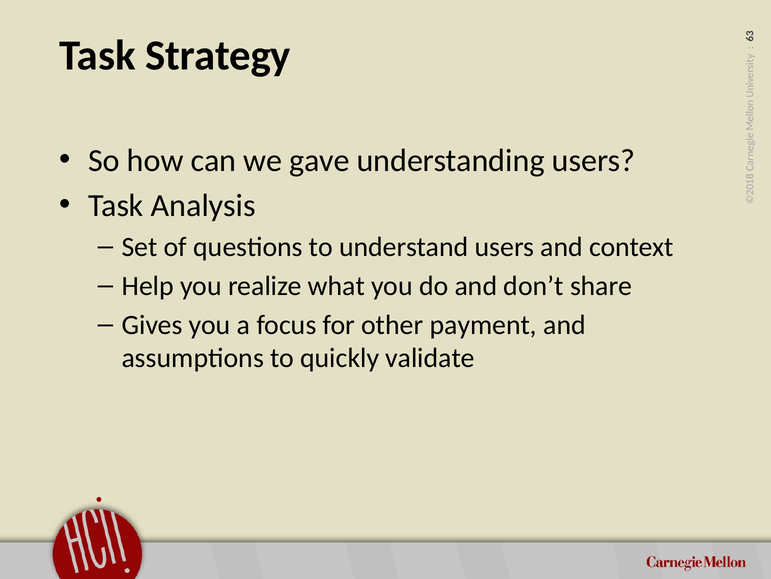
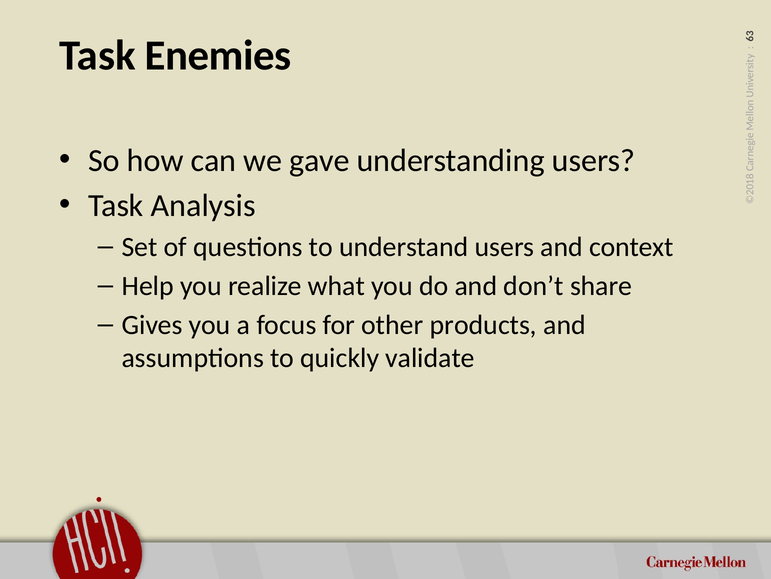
Strategy: Strategy -> Enemies
payment: payment -> products
